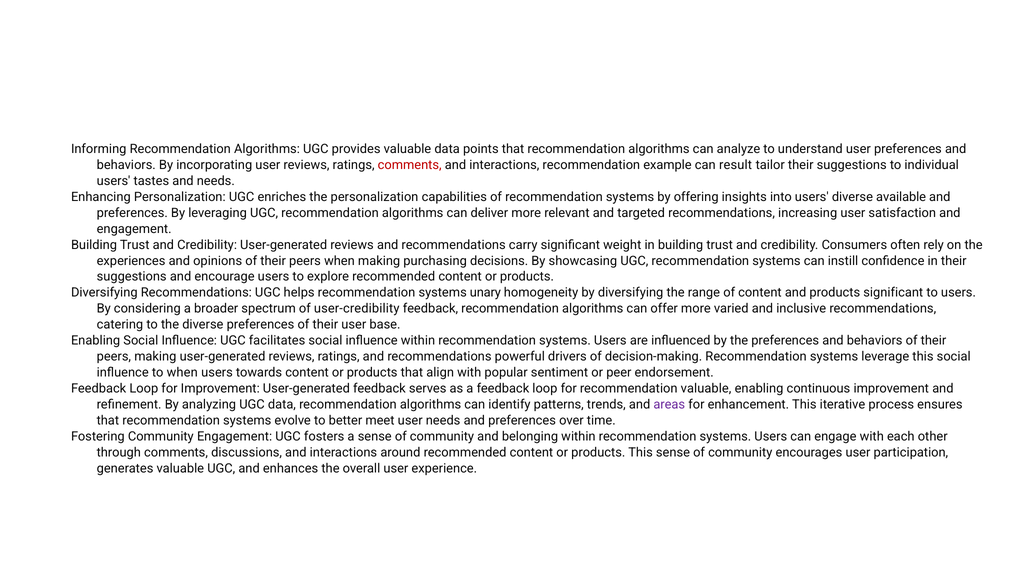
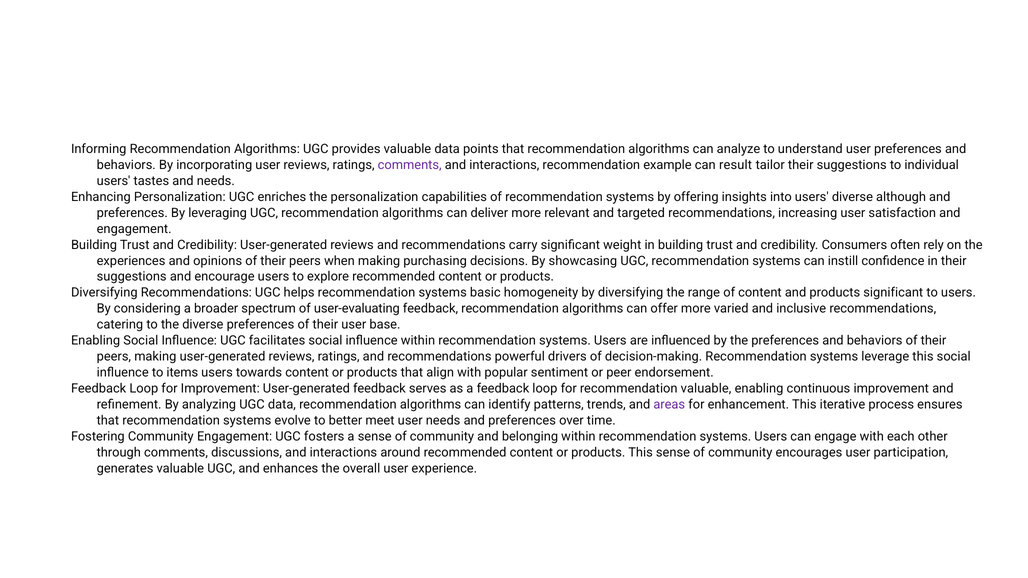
comments at (410, 165) colour: red -> purple
available: available -> although
unary: unary -> basic
user-credibility: user-credibility -> user-evaluating
to when: when -> items
